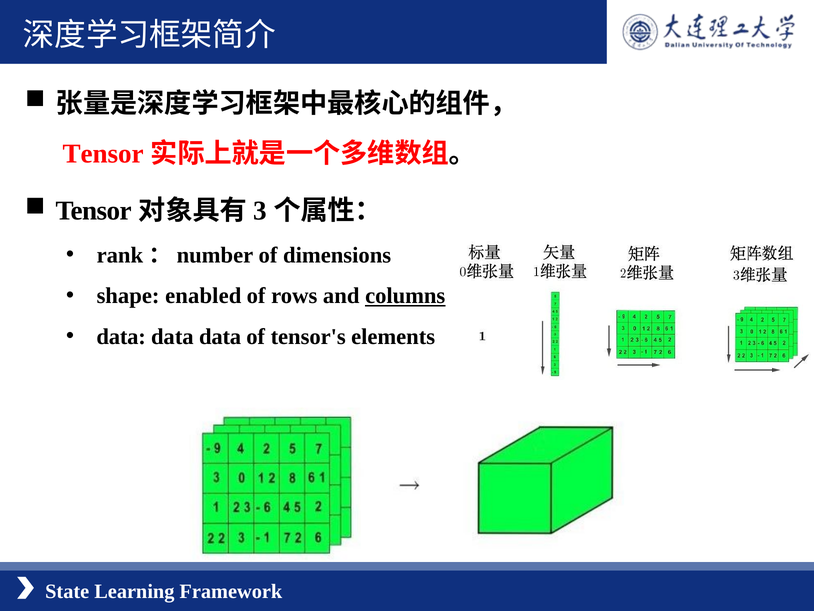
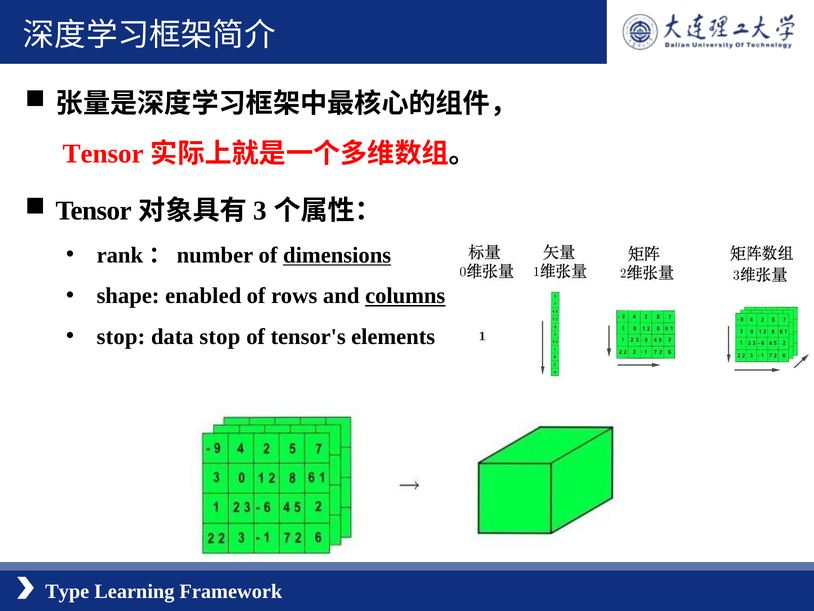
dimensions underline: none -> present
data at (121, 337): data -> stop
data at (220, 337): data -> stop
State: State -> Type
